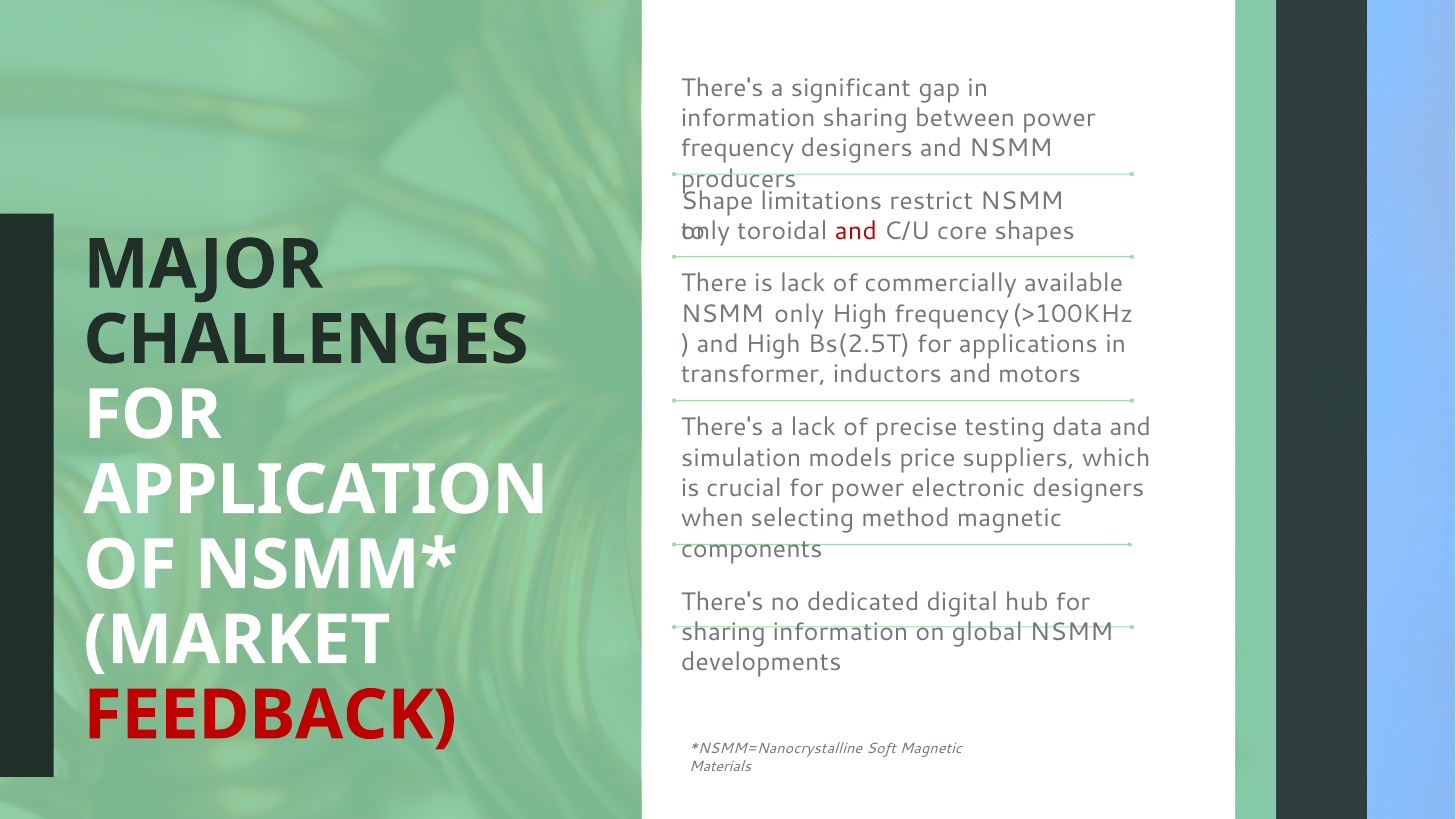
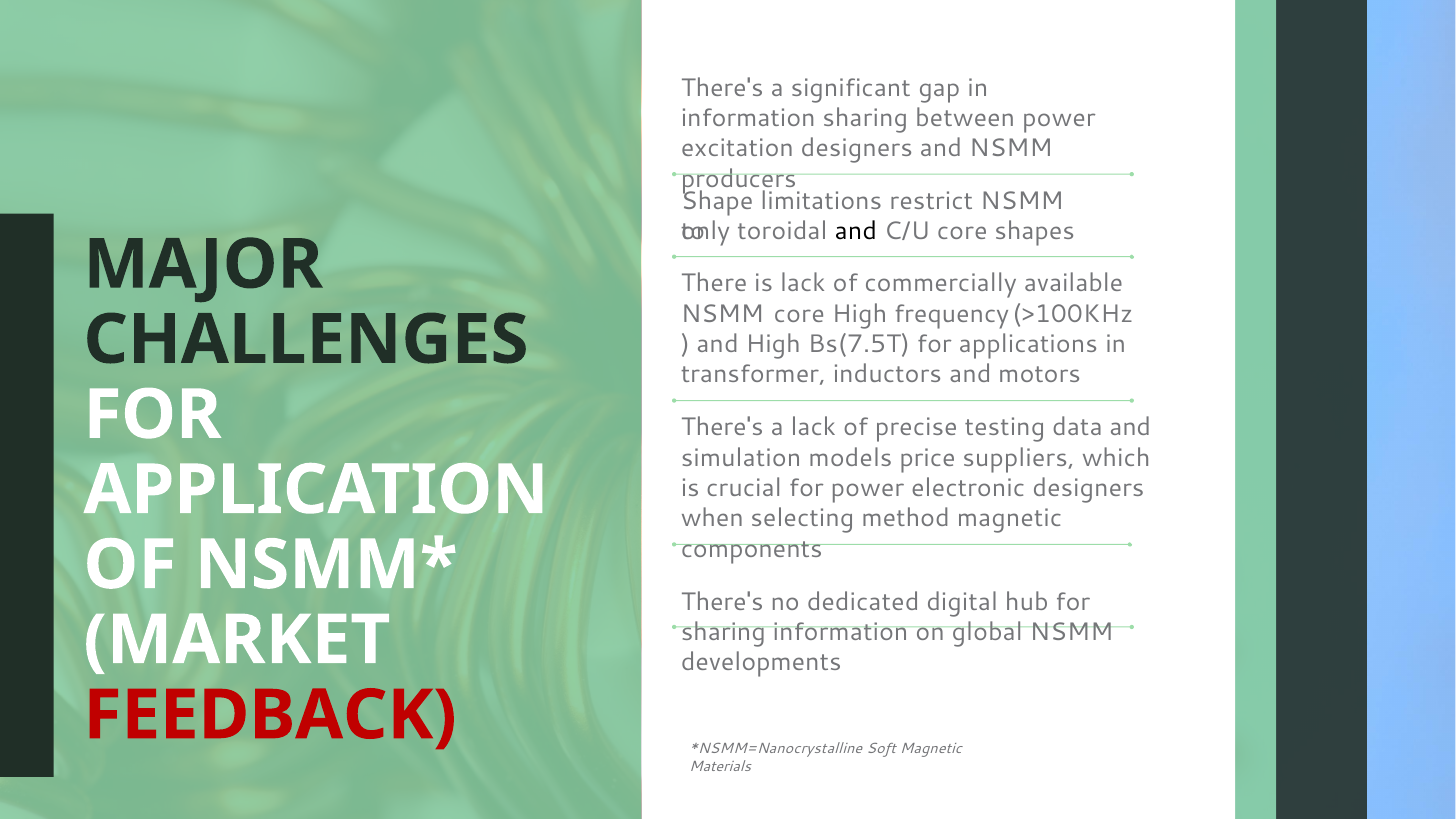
frequency: frequency -> excitation
and at (856, 231) colour: red -> black
NSMM only: only -> core
Bs(2.5T: Bs(2.5T -> Bs(7.5T
